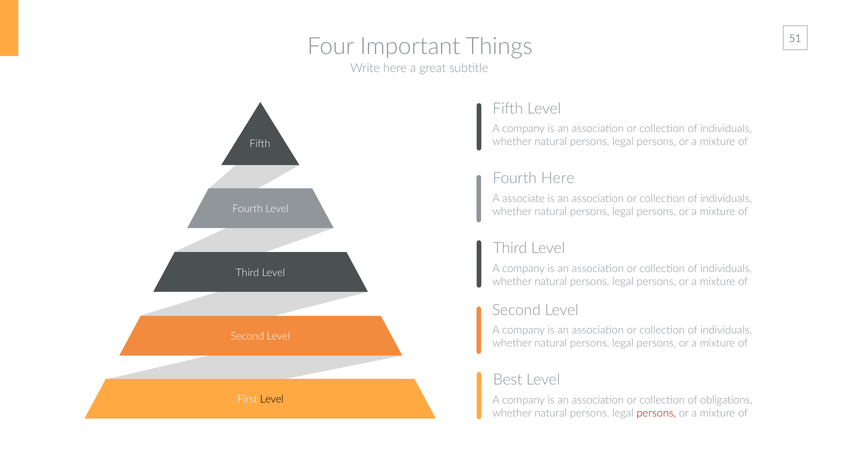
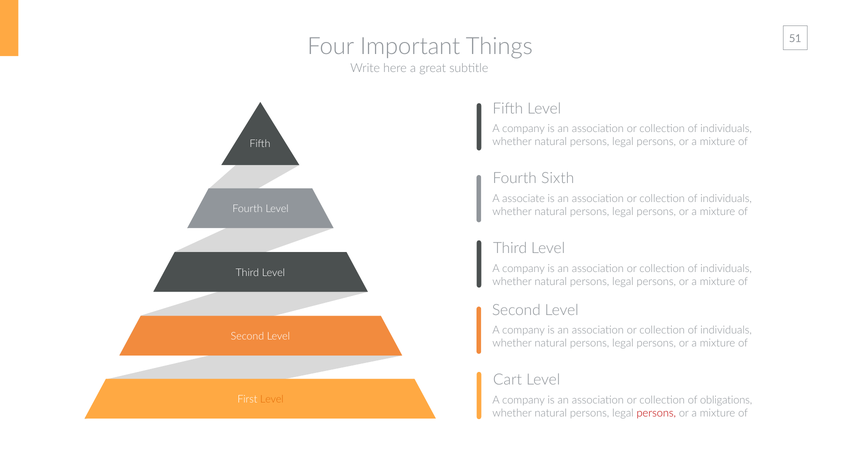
Fourth Here: Here -> Sixth
Best: Best -> Cart
Level at (272, 400) colour: black -> orange
